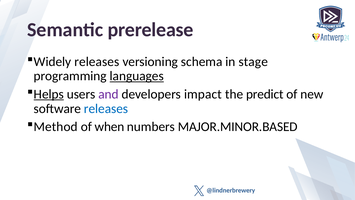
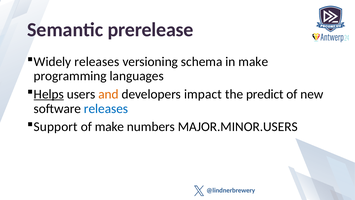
in stage: stage -> make
languages underline: present -> none
and colour: purple -> orange
Method: Method -> Support
of when: when -> make
MAJOR.MINOR.BASED: MAJOR.MINOR.BASED -> MAJOR.MINOR.USERS
